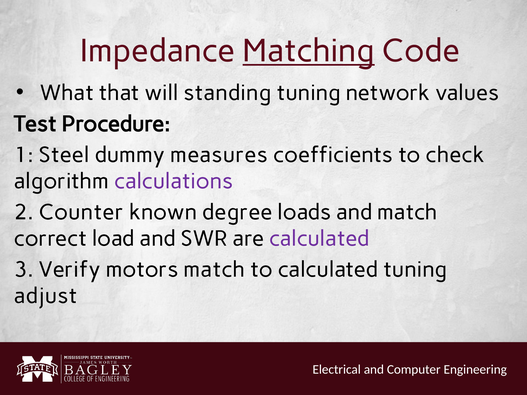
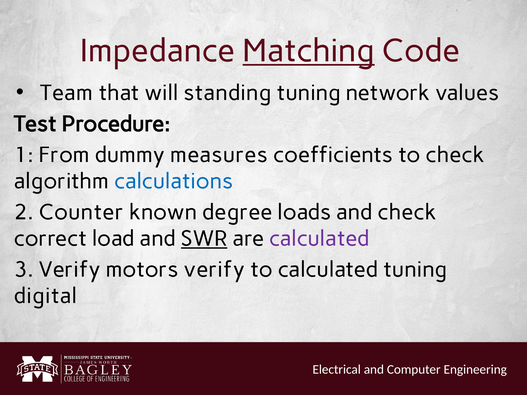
What: What -> Team
Steel: Steel -> From
calculations colour: purple -> blue
and match: match -> check
SWR underline: none -> present
motors match: match -> verify
adjust: adjust -> digital
